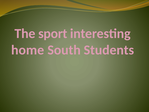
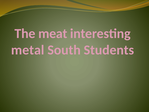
sport: sport -> meat
home: home -> metal
